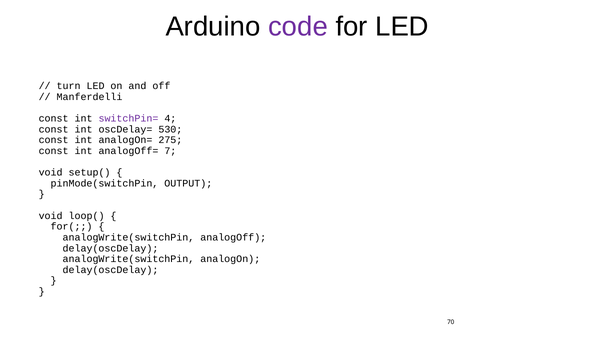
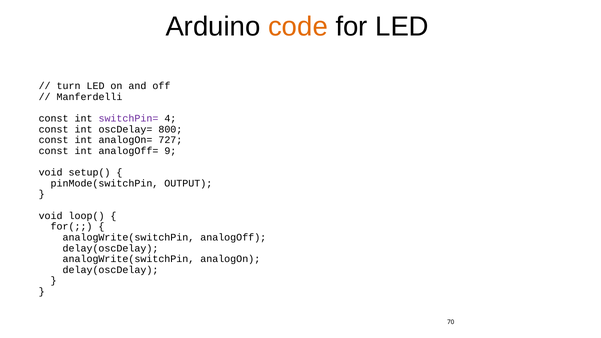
code colour: purple -> orange
530: 530 -> 800
275: 275 -> 727
7: 7 -> 9
